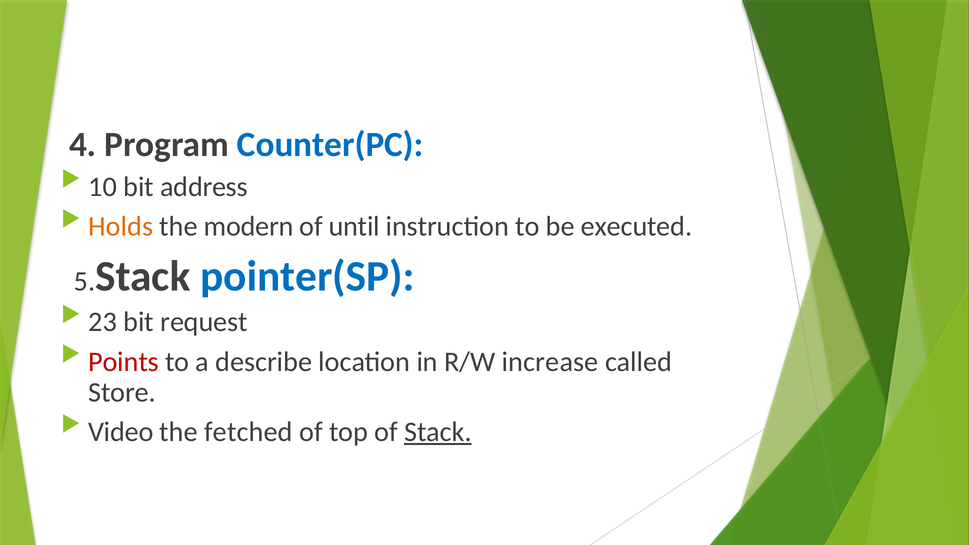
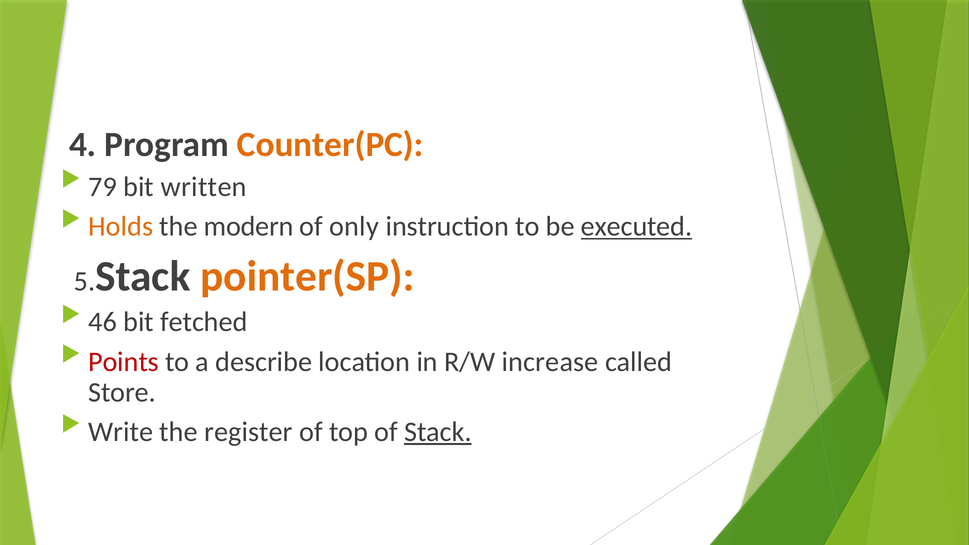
Counter(PC colour: blue -> orange
10: 10 -> 79
address: address -> written
until: until -> only
executed underline: none -> present
pointer(SP colour: blue -> orange
23: 23 -> 46
request: request -> fetched
Video: Video -> Write
fetched: fetched -> register
